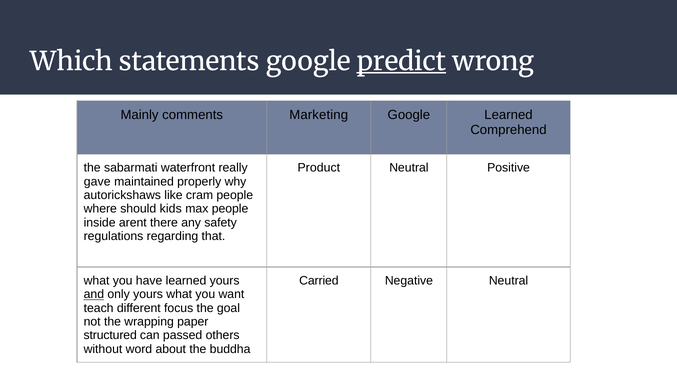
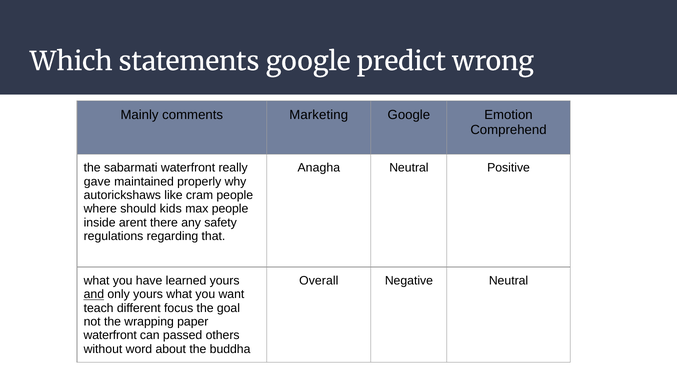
predict underline: present -> none
Google Learned: Learned -> Emotion
Product: Product -> Anagha
Carried: Carried -> Overall
structured at (110, 335): structured -> waterfront
